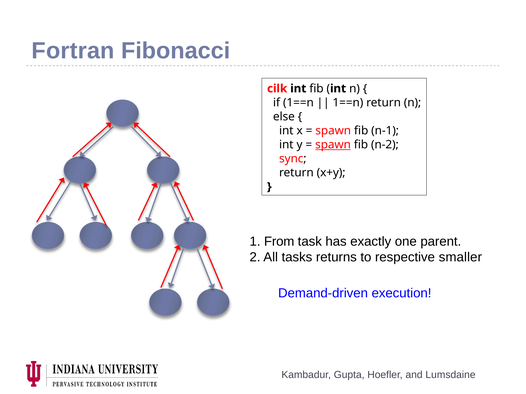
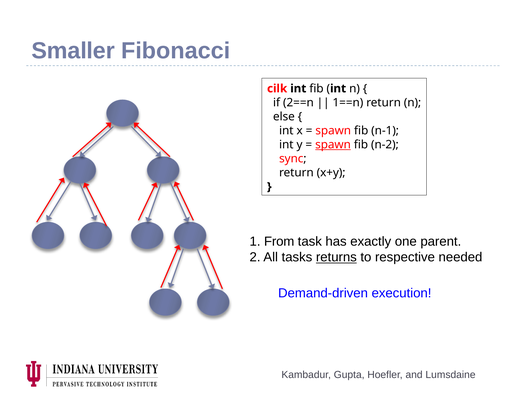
Fortran: Fortran -> Smaller
if 1==n: 1==n -> 2==n
returns underline: none -> present
smaller: smaller -> needed
